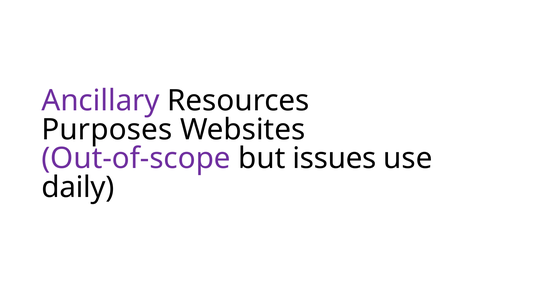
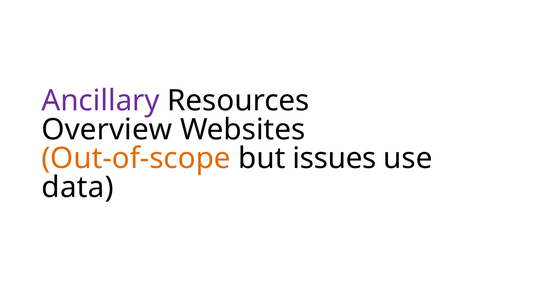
Purposes: Purposes -> Overview
Out-of-scope colour: purple -> orange
daily: daily -> data
